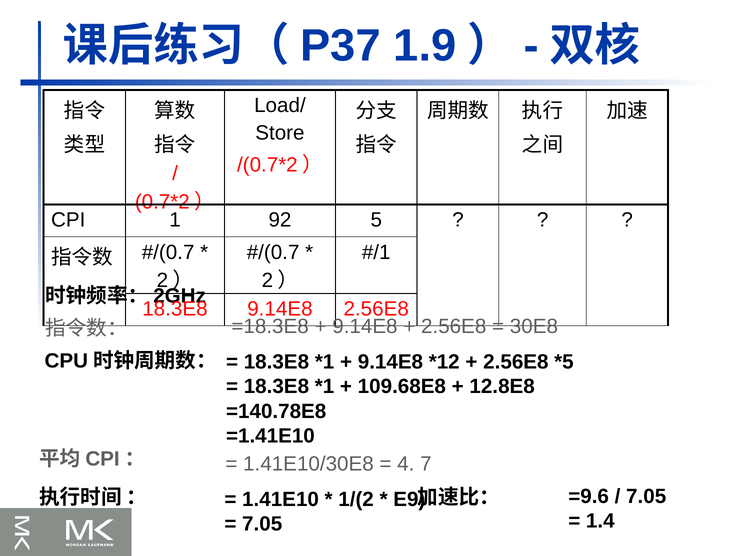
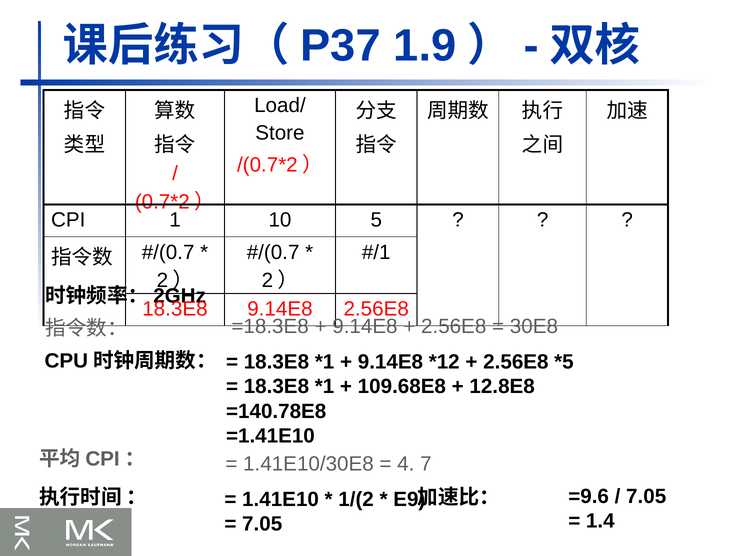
92: 92 -> 10
